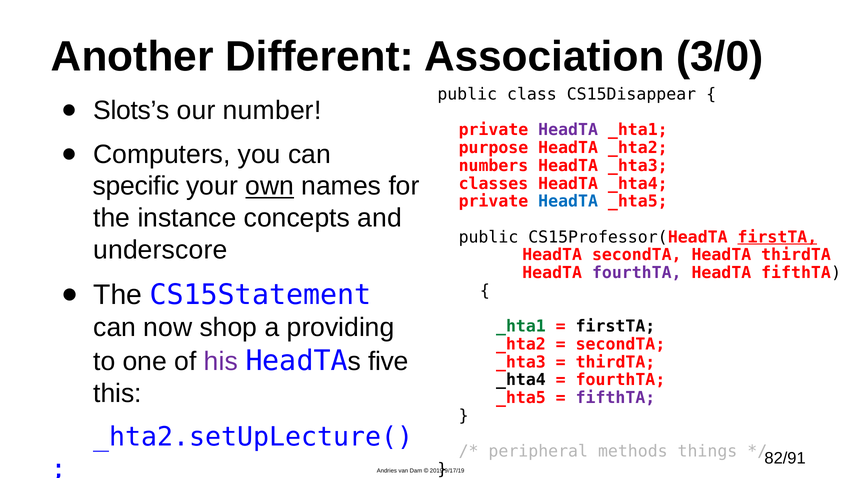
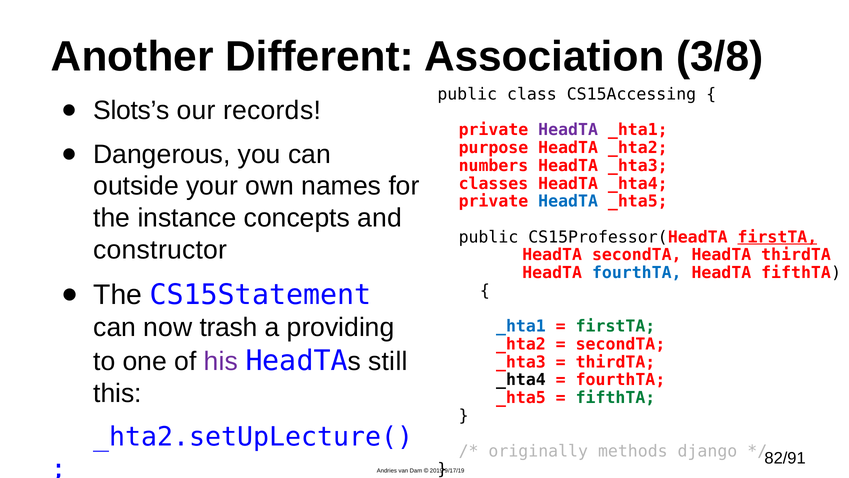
3/0: 3/0 -> 3/8
CS15Disappear: CS15Disappear -> CS15Accessing
number: number -> records
Computers: Computers -> Dangerous
specific: specific -> outside
own underline: present -> none
underscore: underscore -> constructor
fourthTA at (637, 273) colour: purple -> blue
shop: shop -> trash
_hta1 at (521, 326) colour: green -> blue
firstTA at (615, 326) colour: black -> green
five: five -> still
fifthTA at (615, 398) colour: purple -> green
peripheral: peripheral -> originally
things: things -> django
